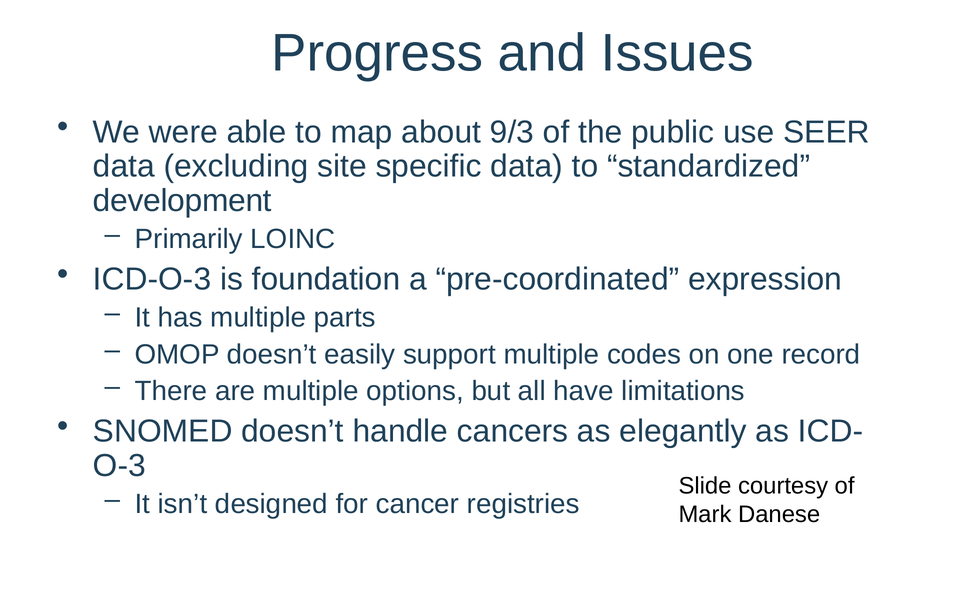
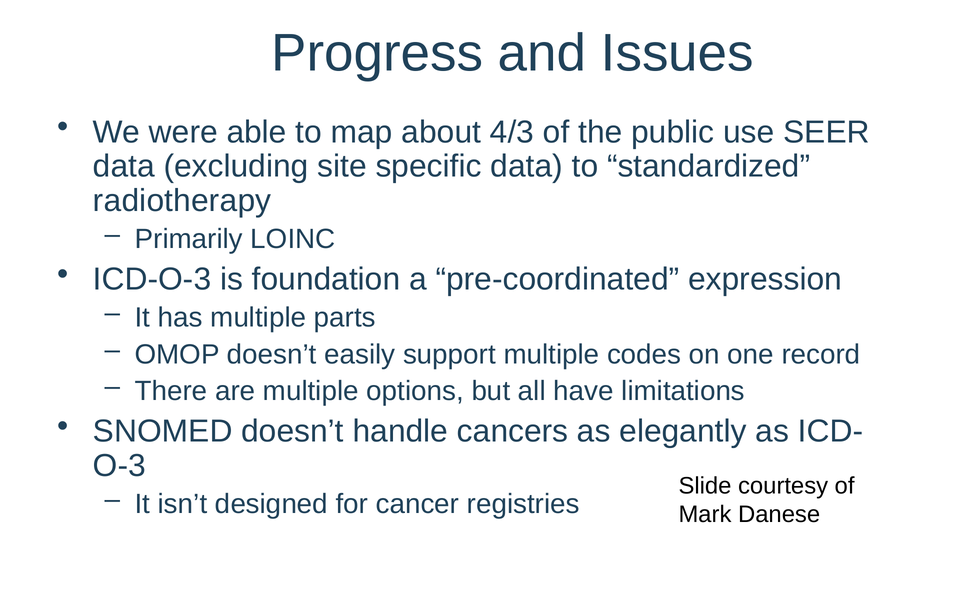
9/3: 9/3 -> 4/3
development: development -> radiotherapy
